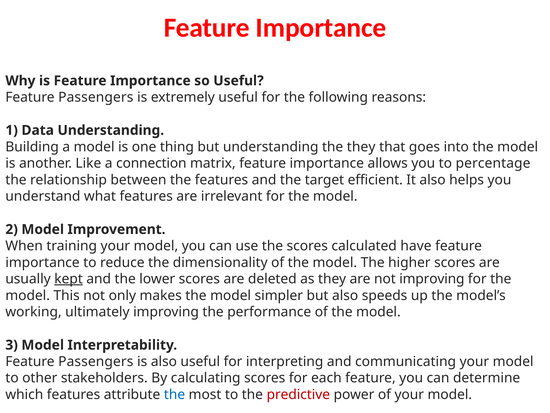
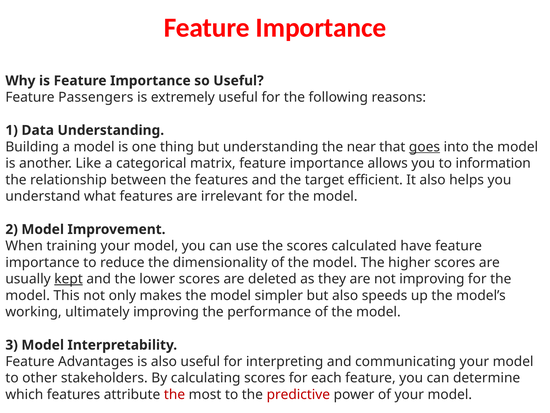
the they: they -> near
goes underline: none -> present
connection: connection -> categorical
percentage: percentage -> information
Passengers at (96, 361): Passengers -> Advantages
the at (175, 394) colour: blue -> red
